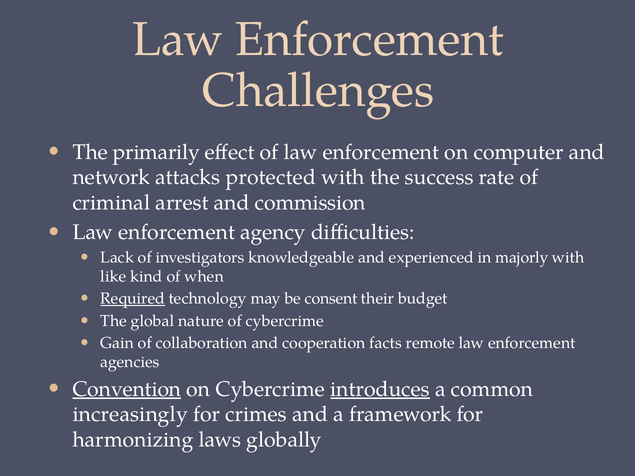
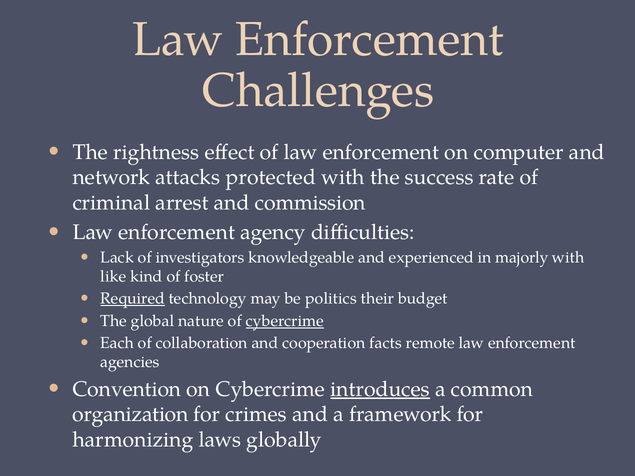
primarily: primarily -> rightness
when: when -> foster
consent: consent -> politics
cybercrime at (285, 321) underline: none -> present
Gain: Gain -> Each
Convention underline: present -> none
increasingly: increasingly -> organization
